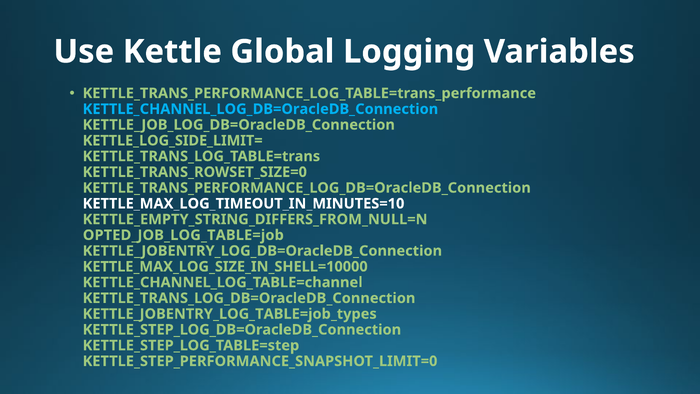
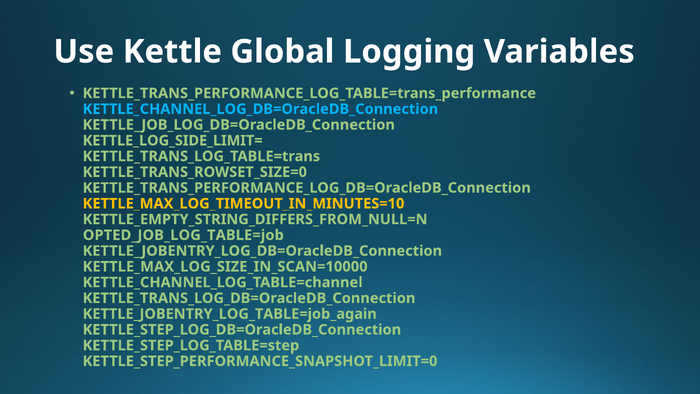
KETTLE_MAX_LOG_TIMEOUT_IN_MINUTES=10 colour: white -> yellow
KETTLE_MAX_LOG_SIZE_IN_SHELL=10000: KETTLE_MAX_LOG_SIZE_IN_SHELL=10000 -> KETTLE_MAX_LOG_SIZE_IN_SCAN=10000
KETTLE_JOBENTRY_LOG_TABLE=job_types: KETTLE_JOBENTRY_LOG_TABLE=job_types -> KETTLE_JOBENTRY_LOG_TABLE=job_again
